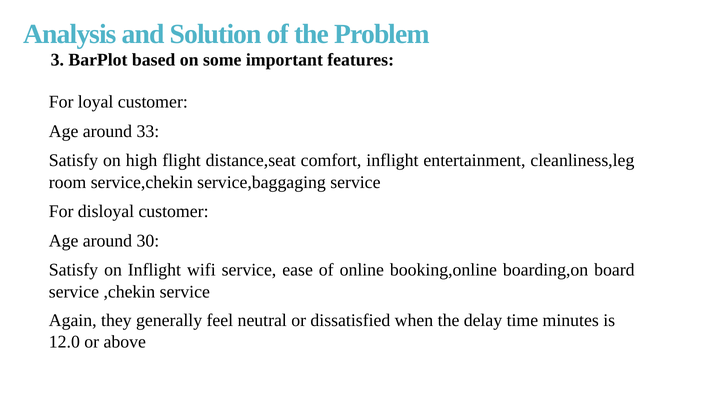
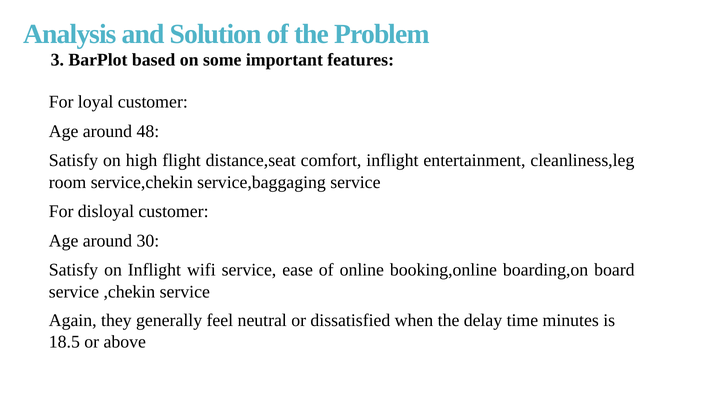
33: 33 -> 48
12.0: 12.0 -> 18.5
